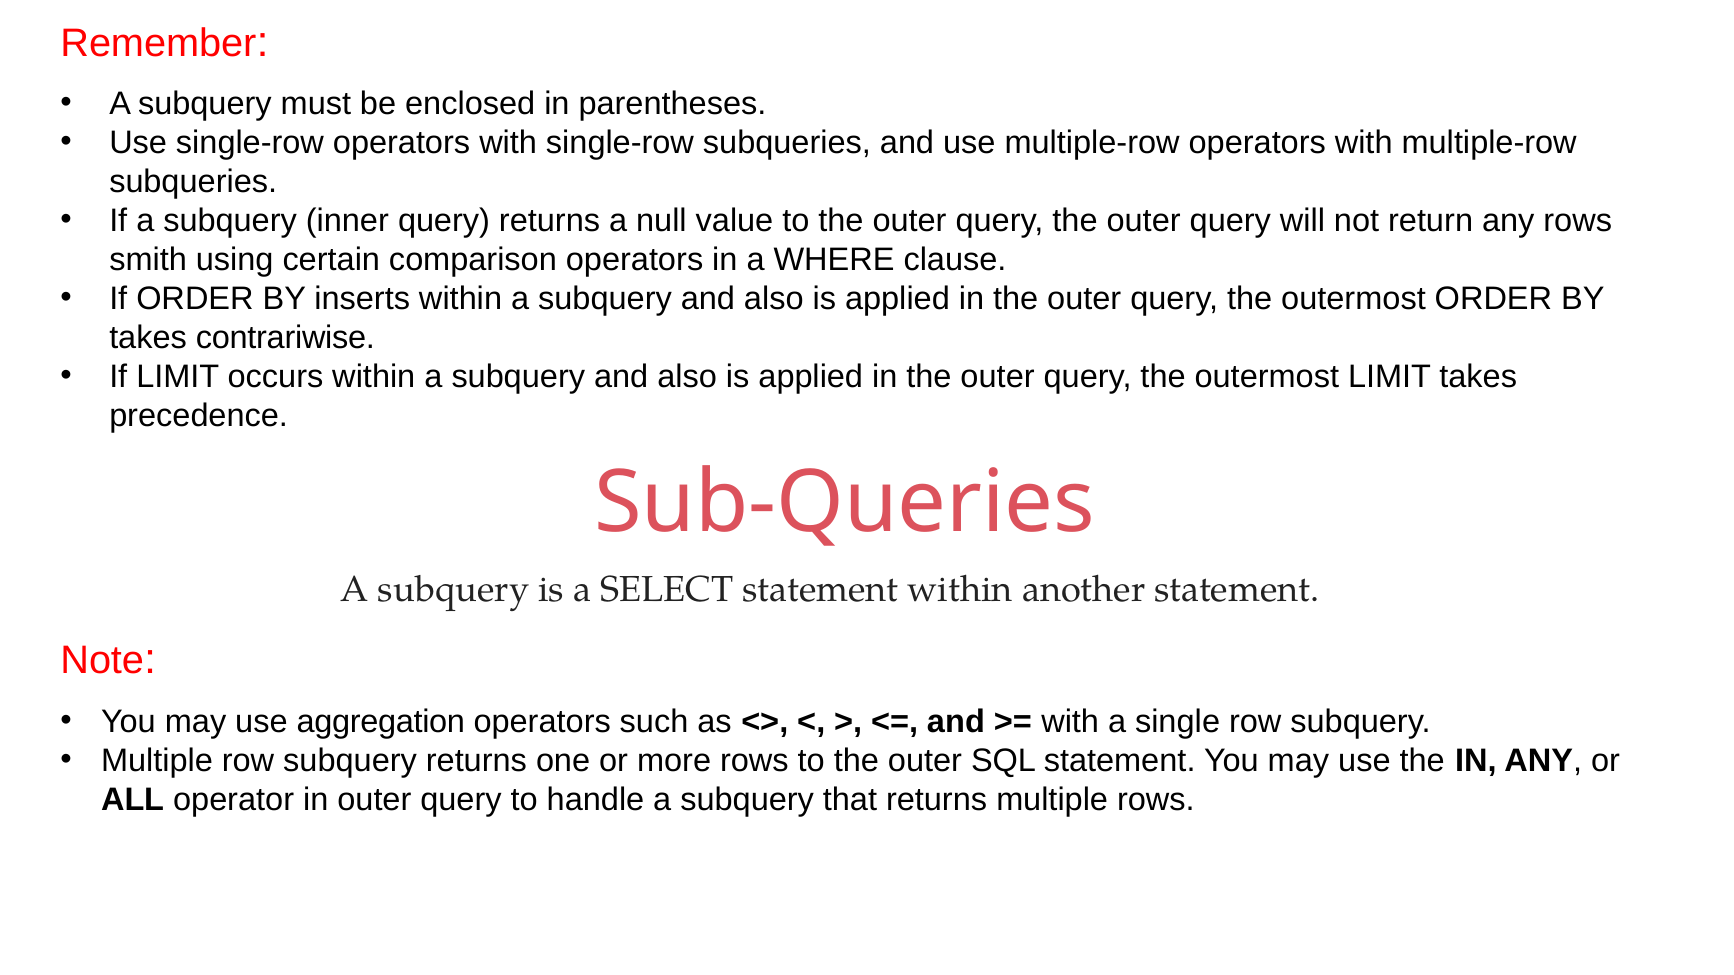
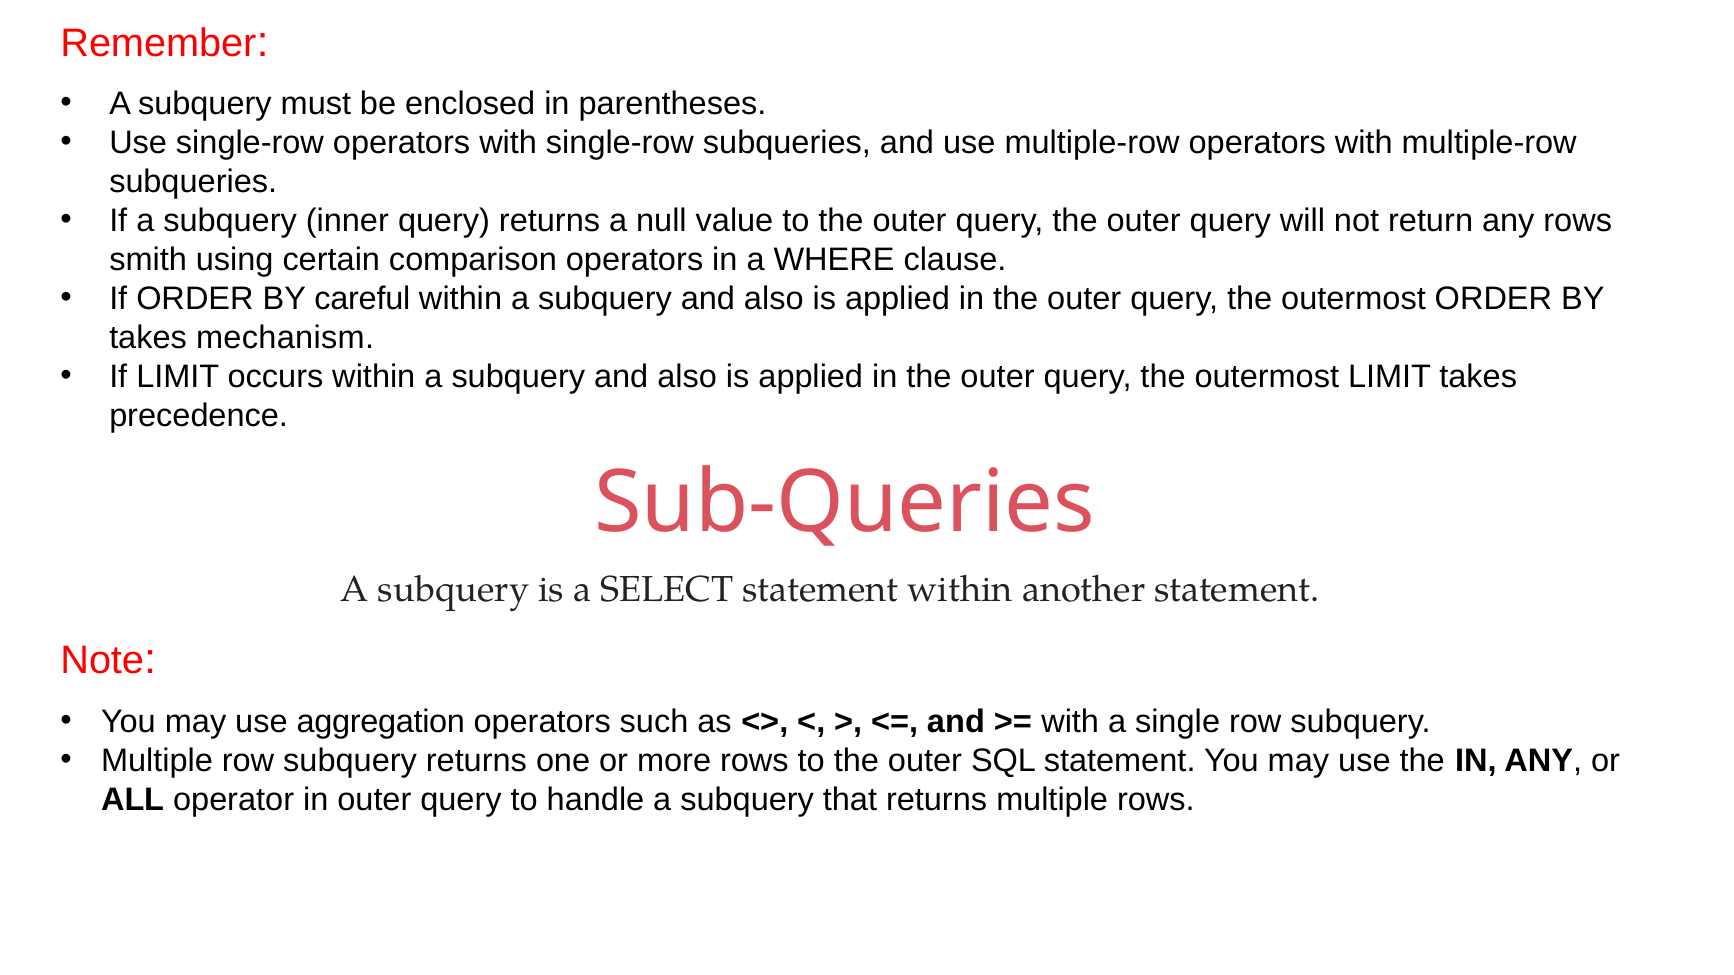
inserts: inserts -> careful
contrariwise: contrariwise -> mechanism
